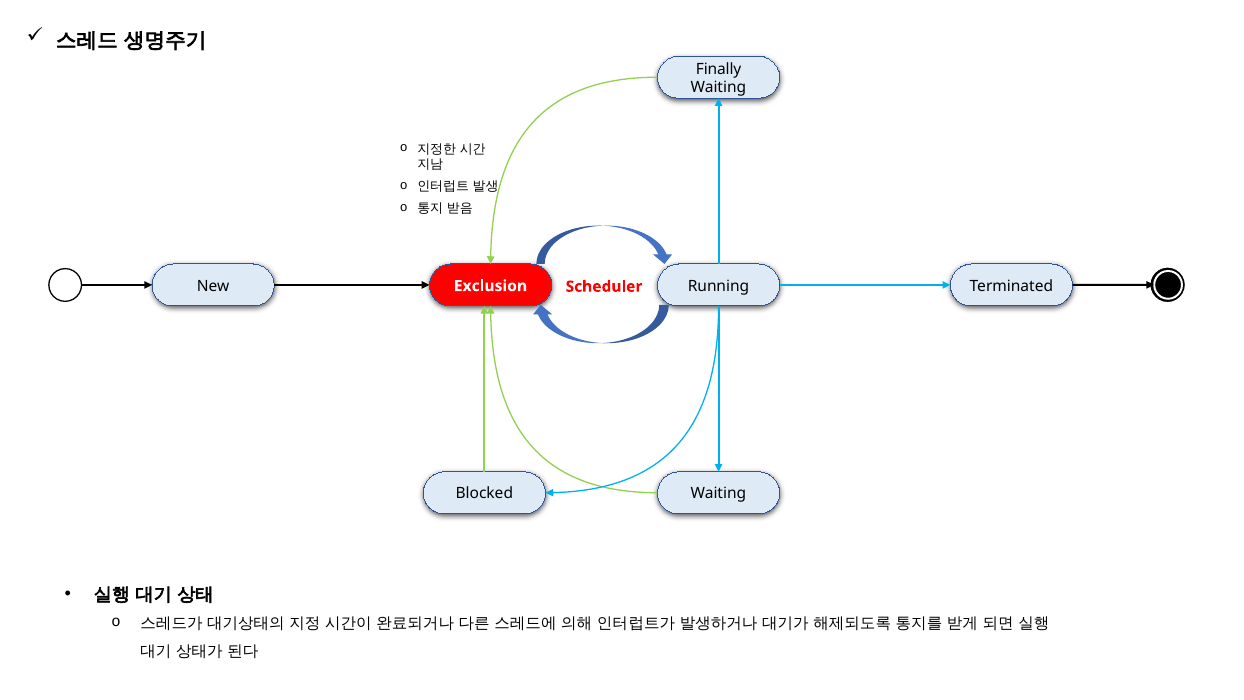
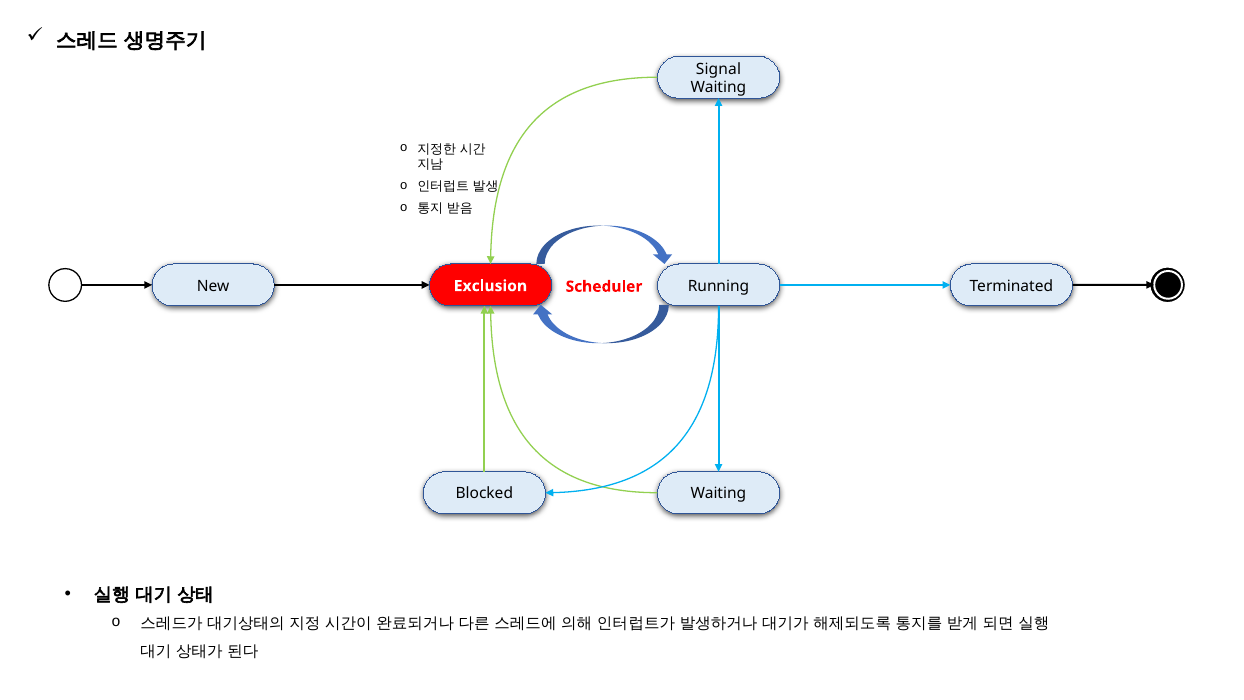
Finally: Finally -> Signal
